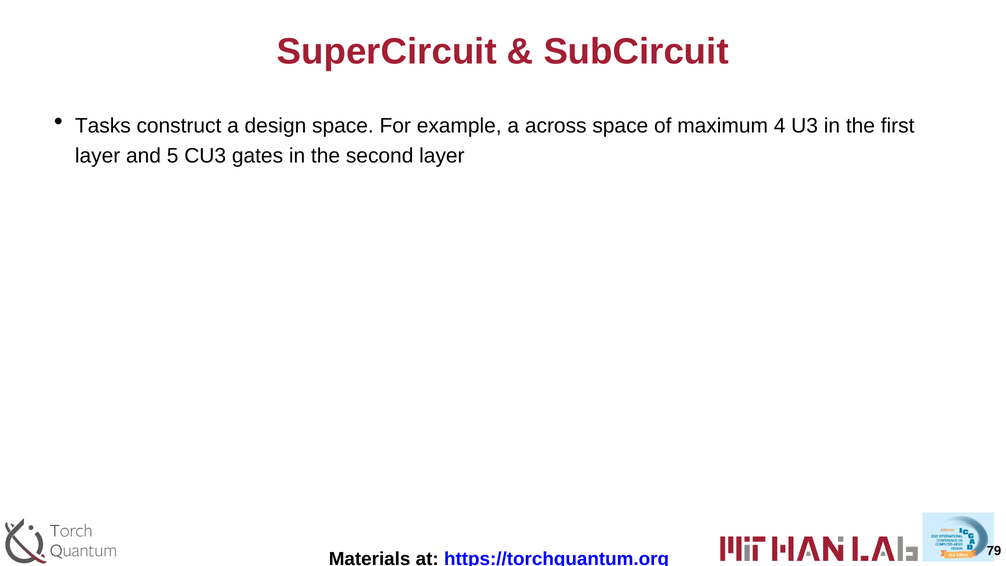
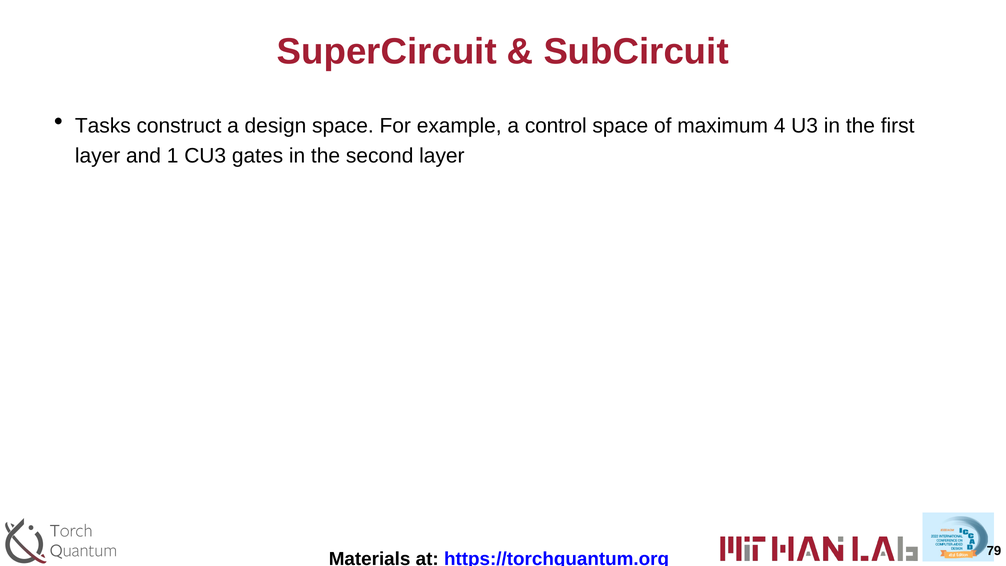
across: across -> control
5: 5 -> 1
